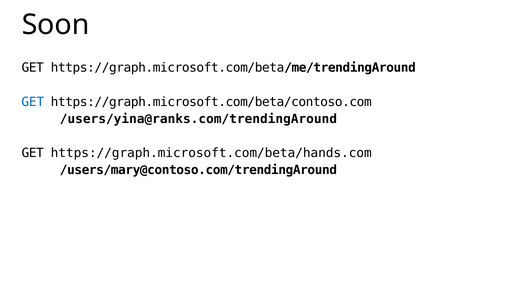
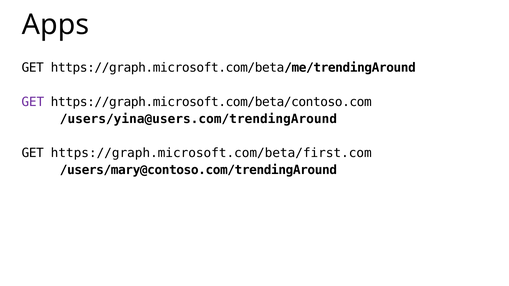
Soon: Soon -> Apps
GET at (33, 102) colour: blue -> purple
/users/yina@ranks.com/trendingAround: /users/yina@ranks.com/trendingAround -> /users/yina@users.com/trendingAround
https://graph.microsoft.com/beta/hands.com: https://graph.microsoft.com/beta/hands.com -> https://graph.microsoft.com/beta/first.com
